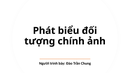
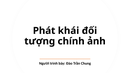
biểu: biểu -> khái
